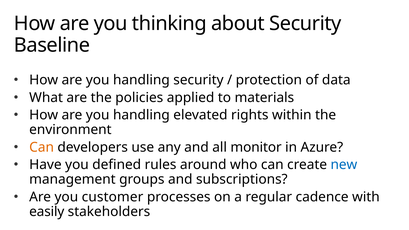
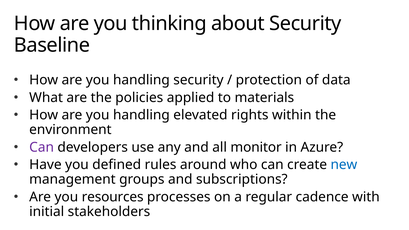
Can at (42, 147) colour: orange -> purple
customer: customer -> resources
easily: easily -> initial
